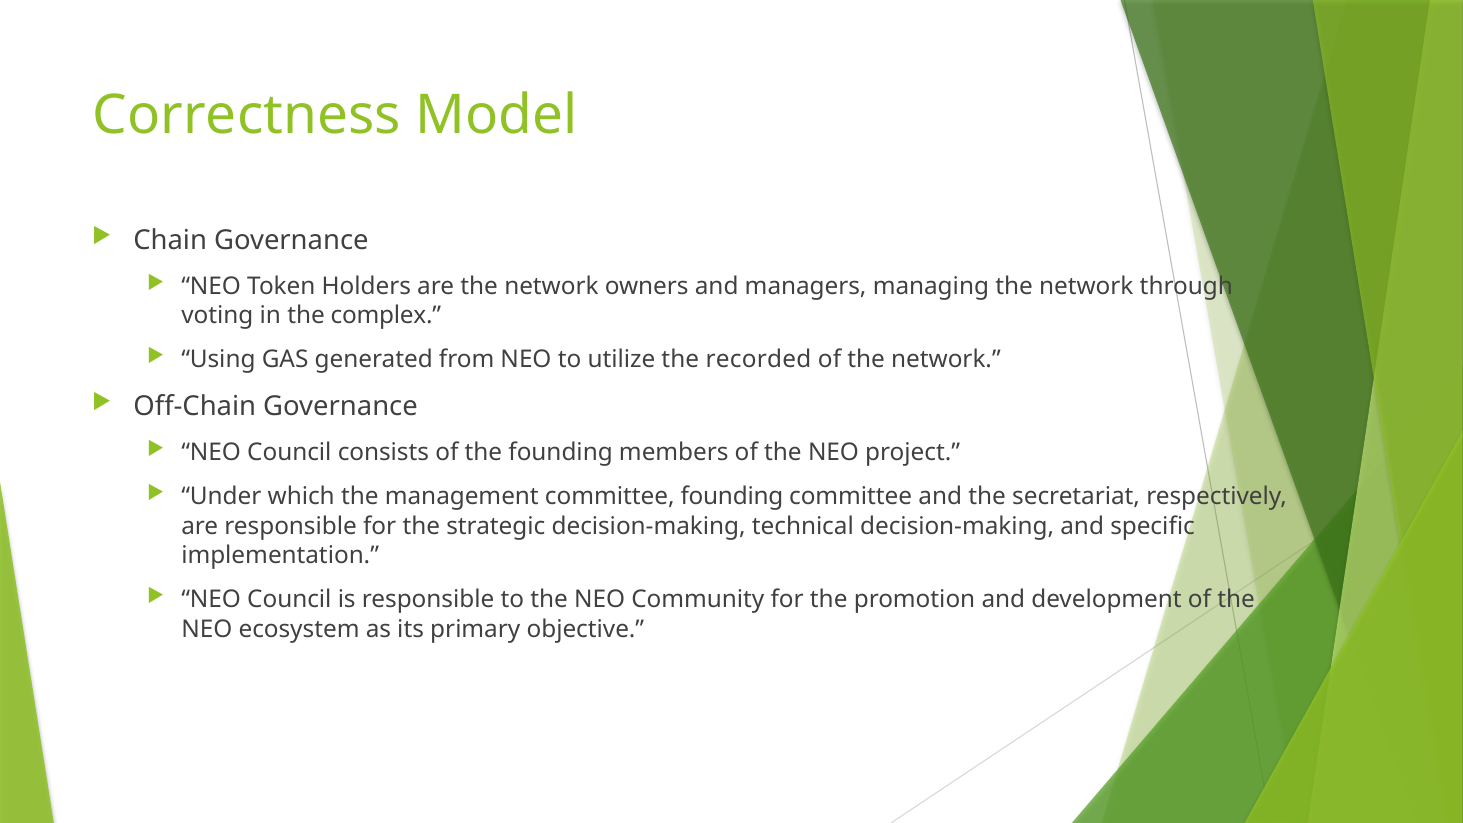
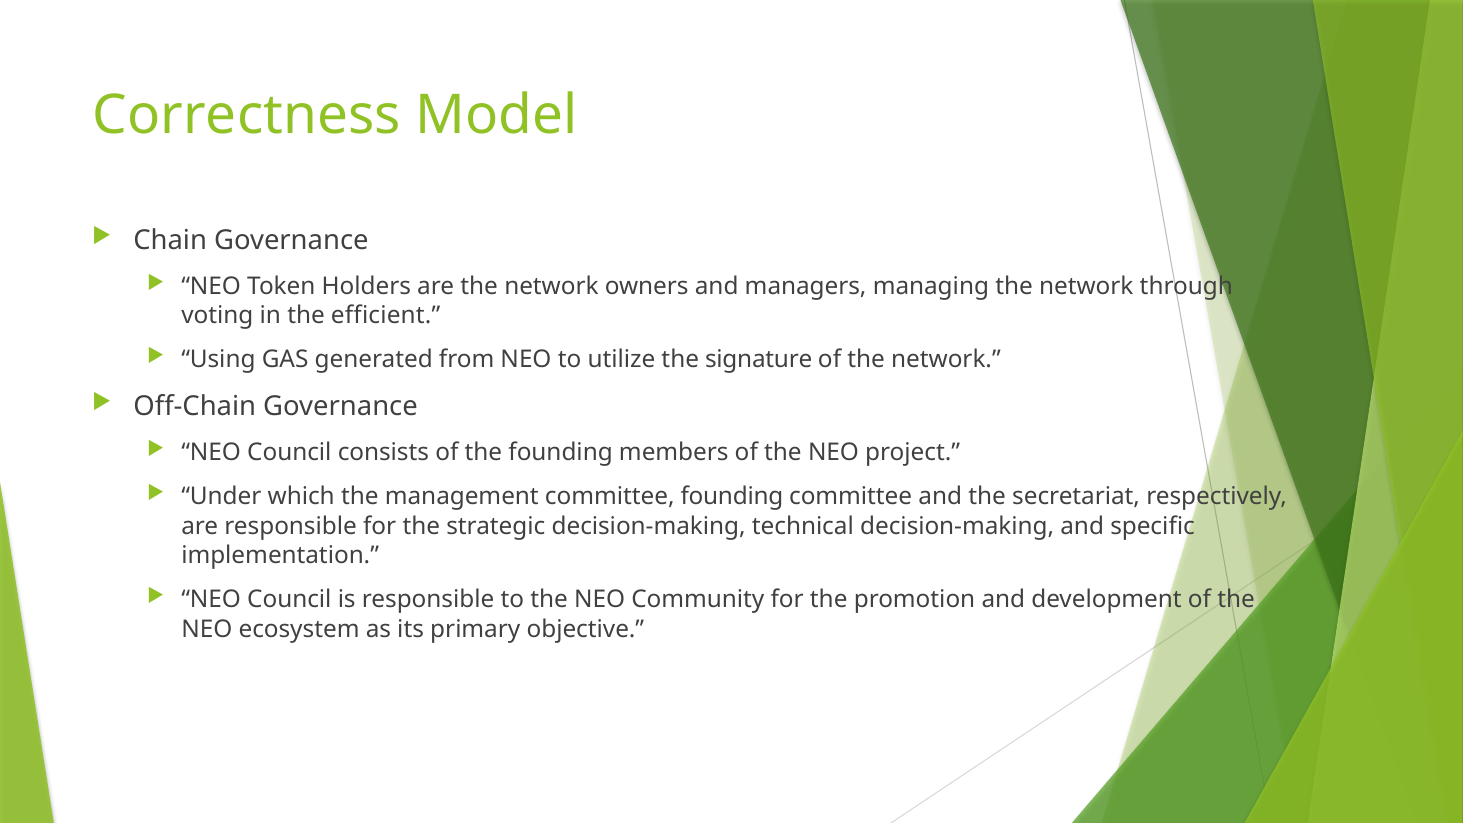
complex: complex -> efficient
recorded: recorded -> signature
